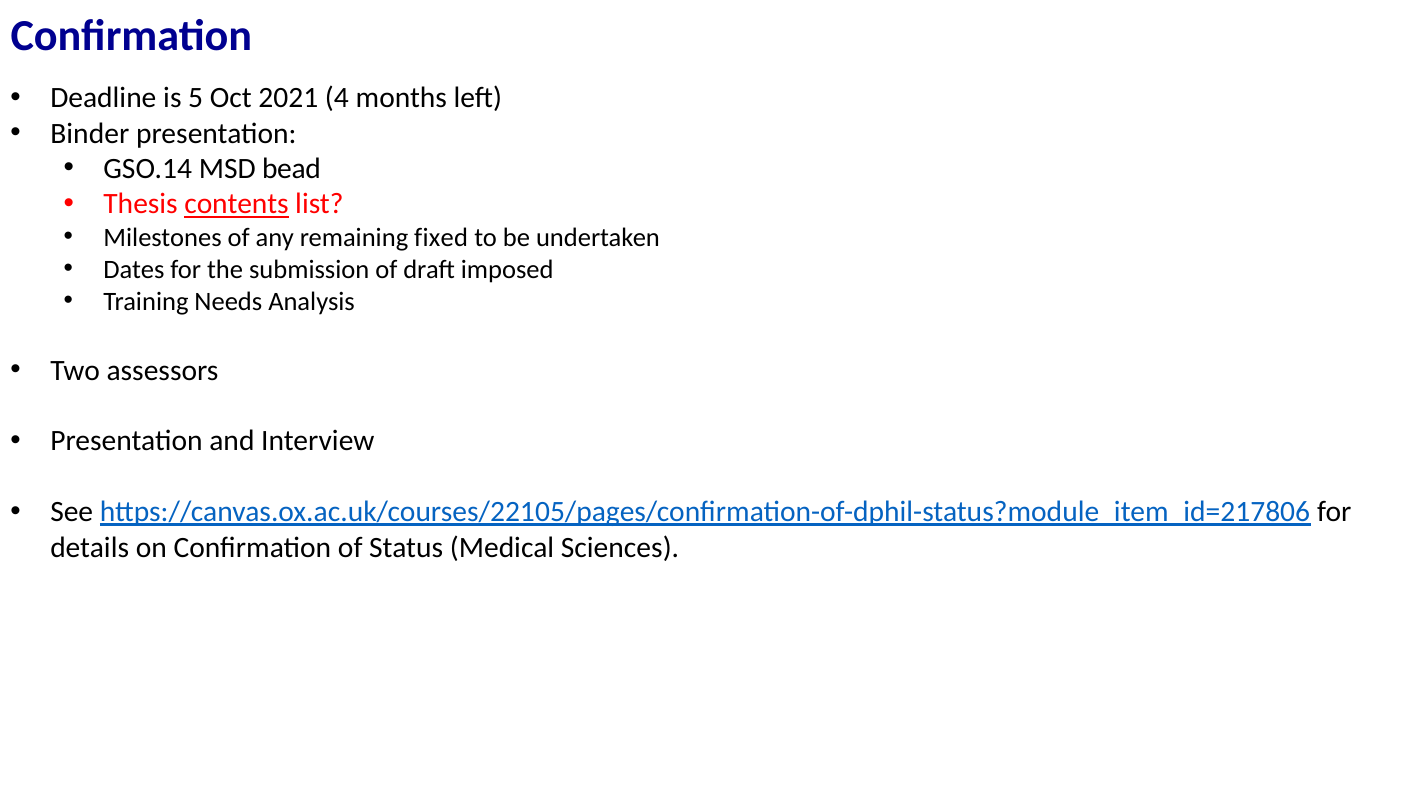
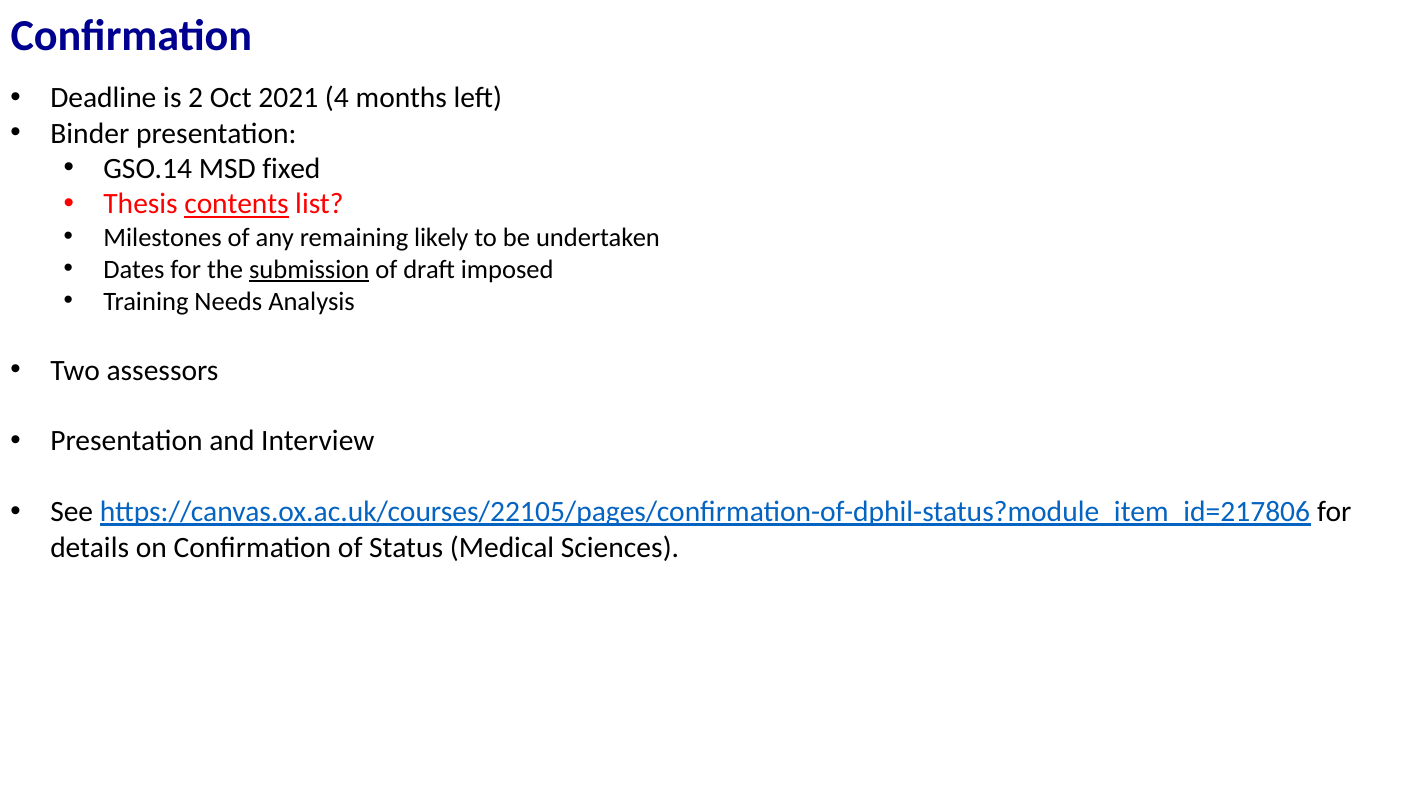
5: 5 -> 2
bead: bead -> fixed
fixed: fixed -> likely
submission underline: none -> present
